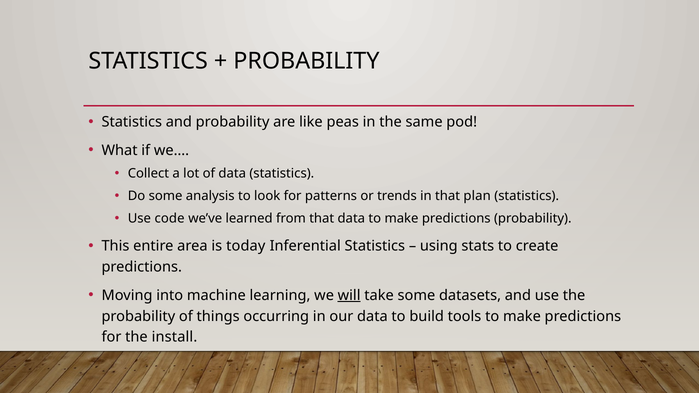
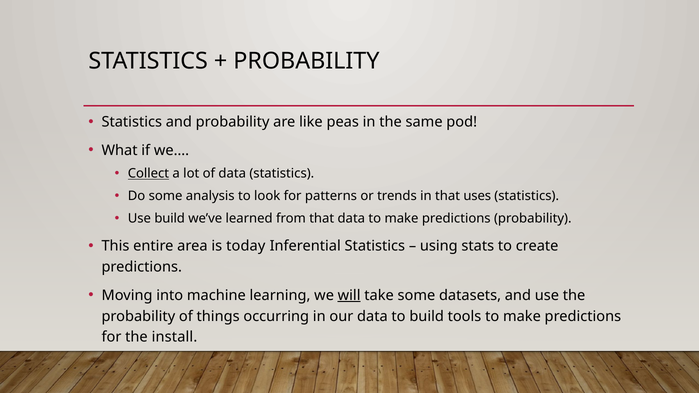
Collect underline: none -> present
plan: plan -> uses
Use code: code -> build
